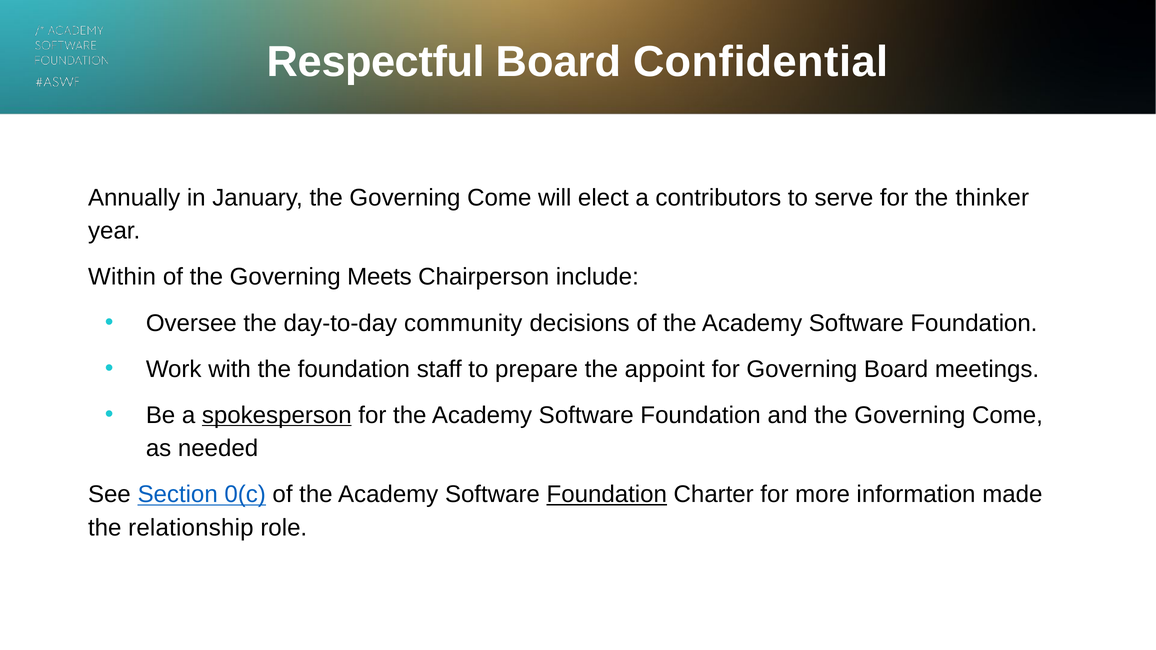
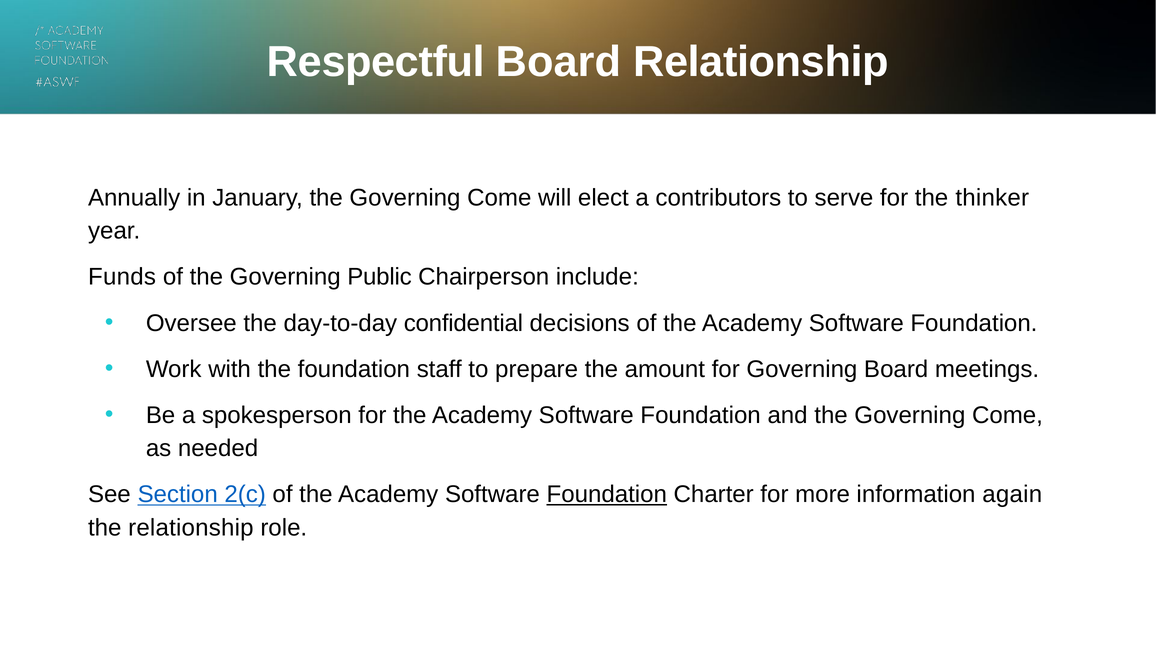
Board Confidential: Confidential -> Relationship
Within: Within -> Funds
Meets: Meets -> Public
community: community -> confidential
appoint: appoint -> amount
spokesperson underline: present -> none
0(c: 0(c -> 2(c
made: made -> again
